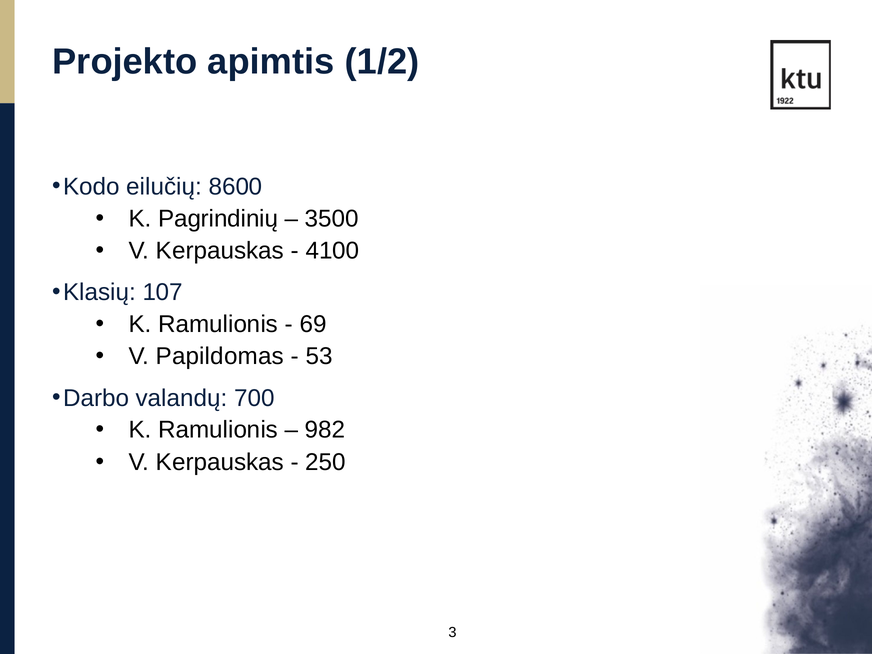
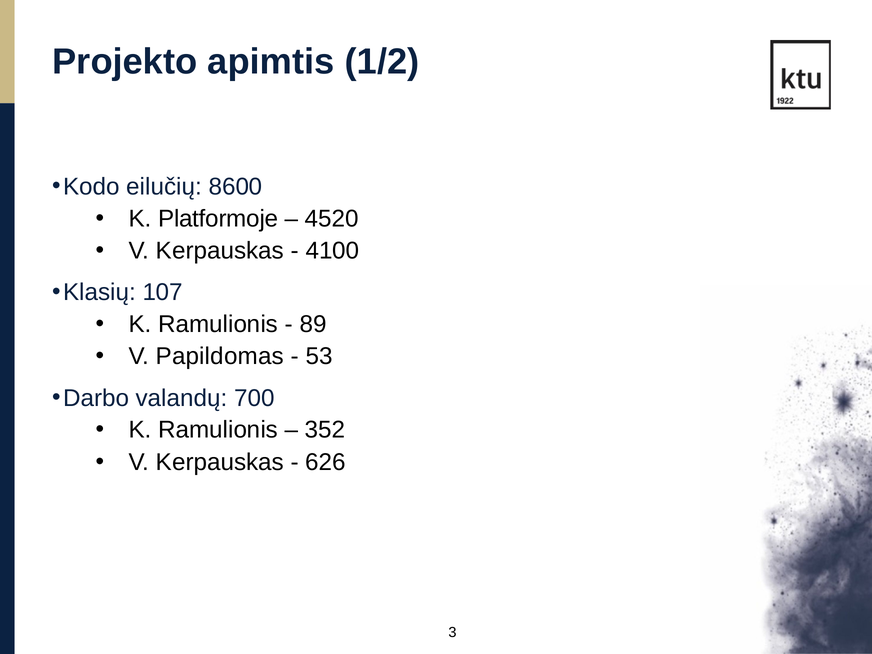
Pagrindinių: Pagrindinių -> Platformoje
3500: 3500 -> 4520
69: 69 -> 89
982: 982 -> 352
250: 250 -> 626
